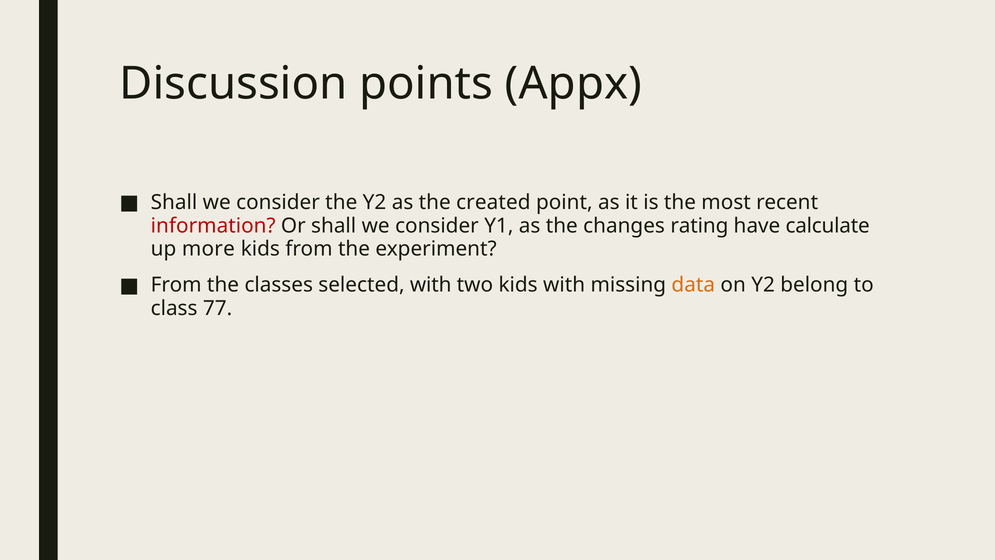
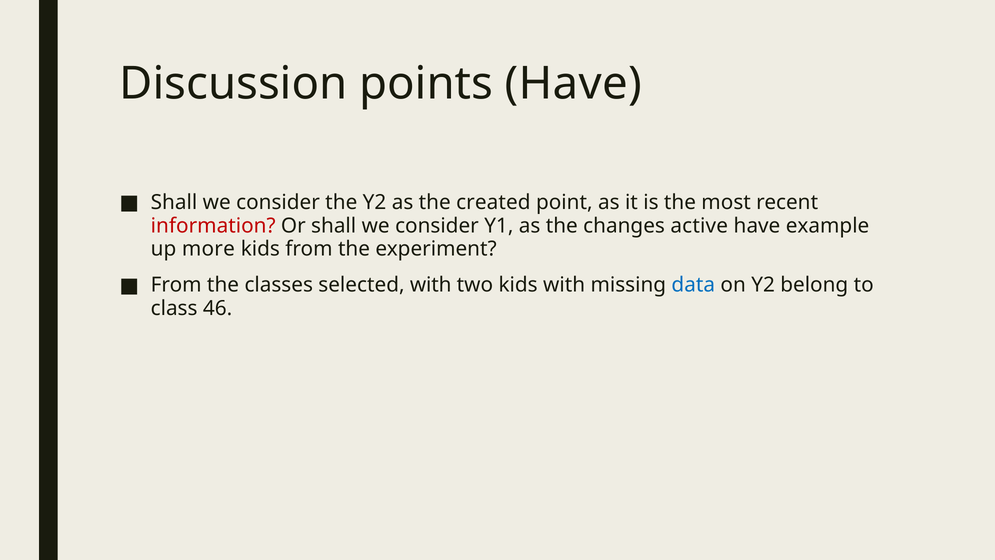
points Appx: Appx -> Have
rating: rating -> active
calculate: calculate -> example
data colour: orange -> blue
77: 77 -> 46
